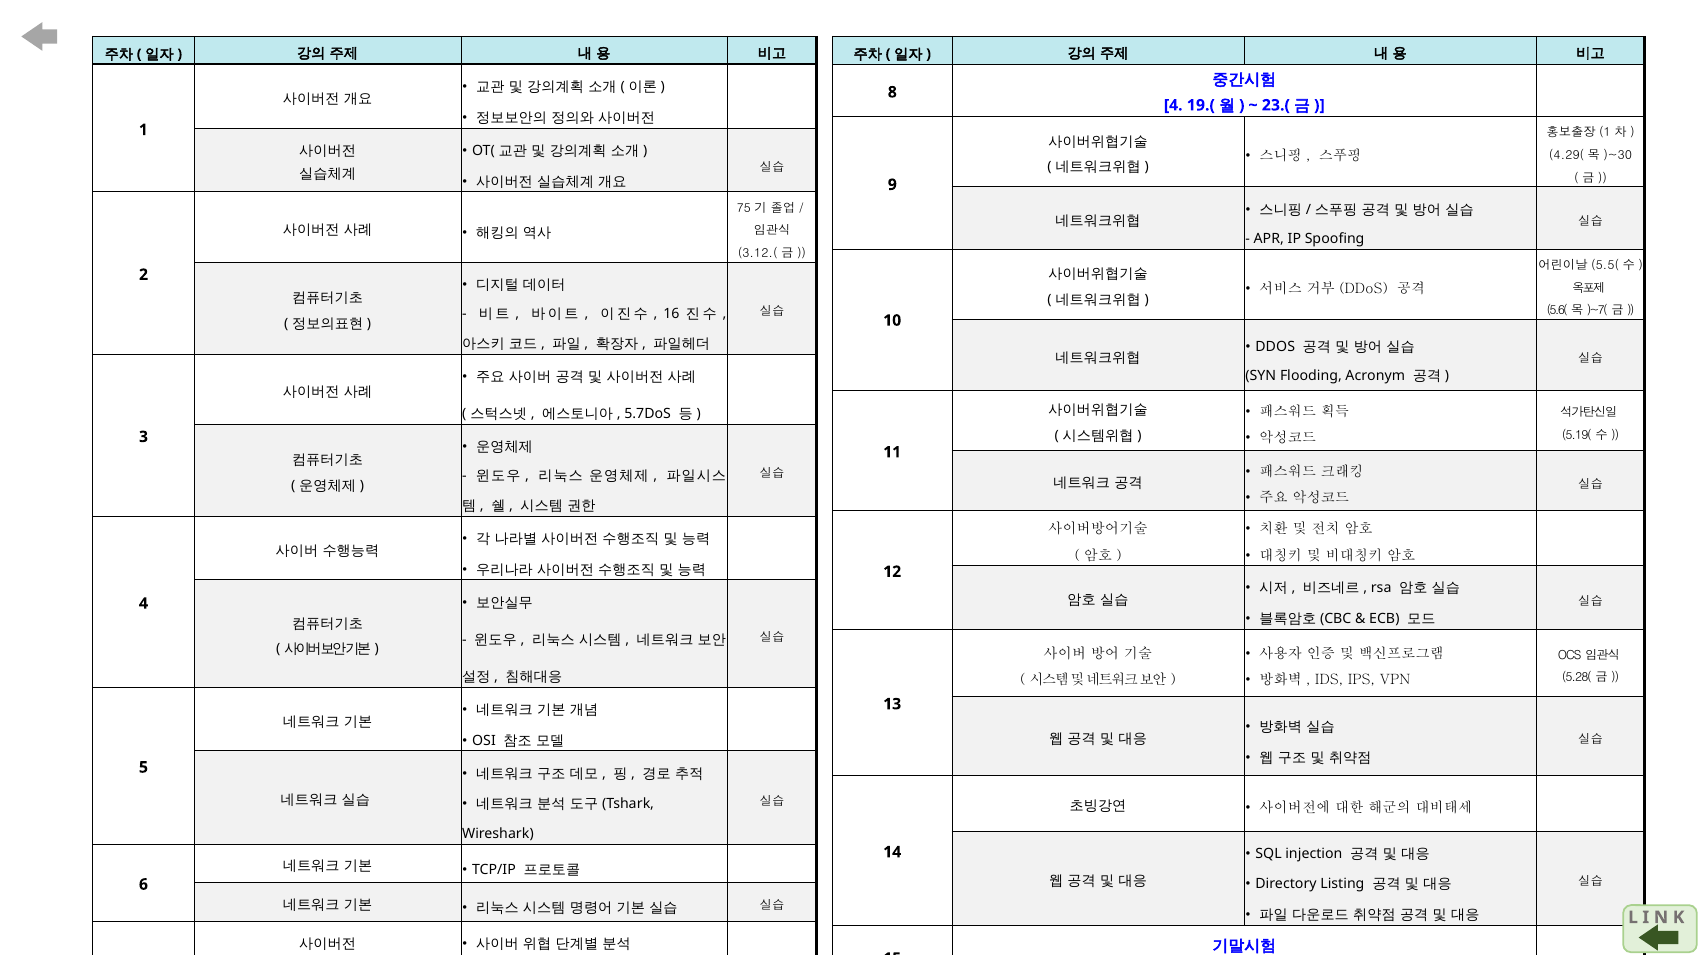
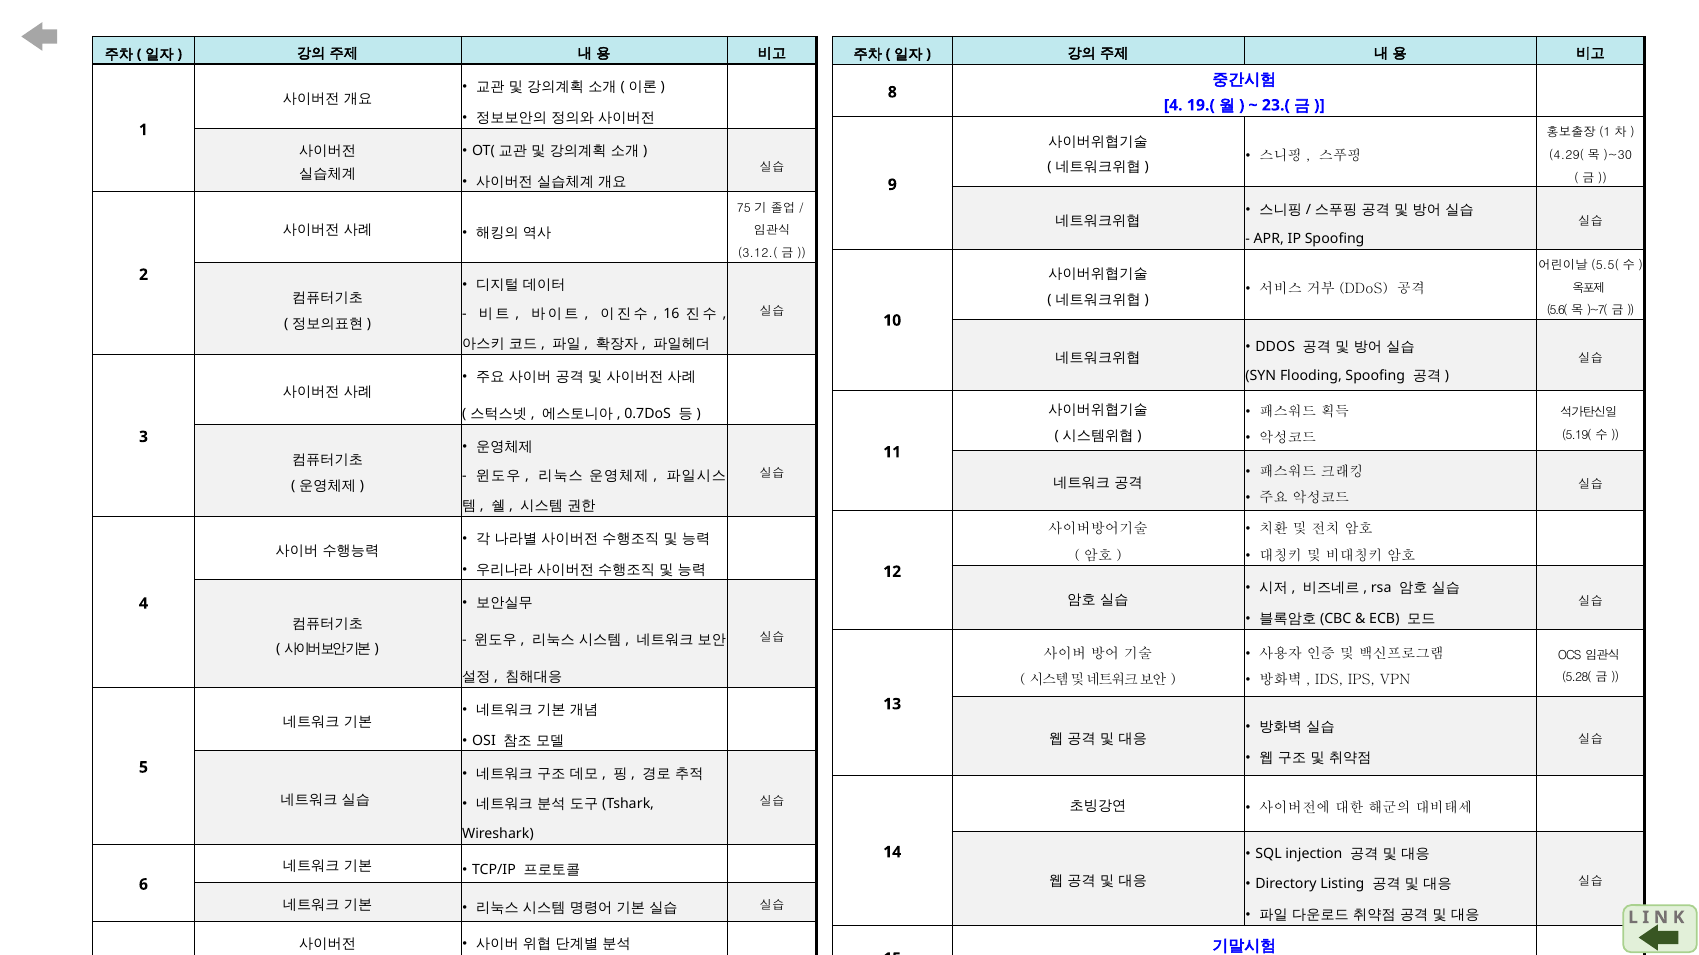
Flooding Acronym: Acronym -> Spoofing
5.7DoS: 5.7DoS -> 0.7DoS
